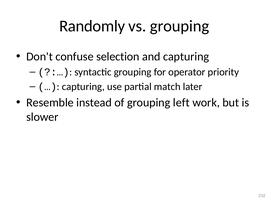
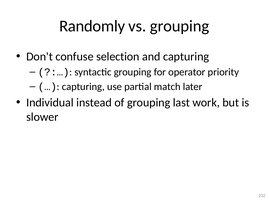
Resemble: Resemble -> Individual
left: left -> last
